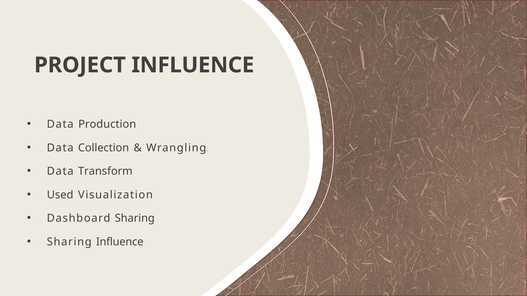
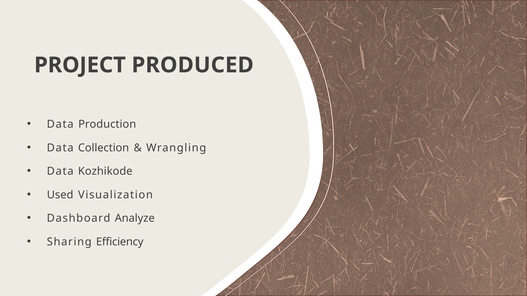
PROJECT INFLUENCE: INFLUENCE -> PRODUCED
Transform: Transform -> Kozhikode
Dashboard Sharing: Sharing -> Analyze
Sharing Influence: Influence -> Efficiency
